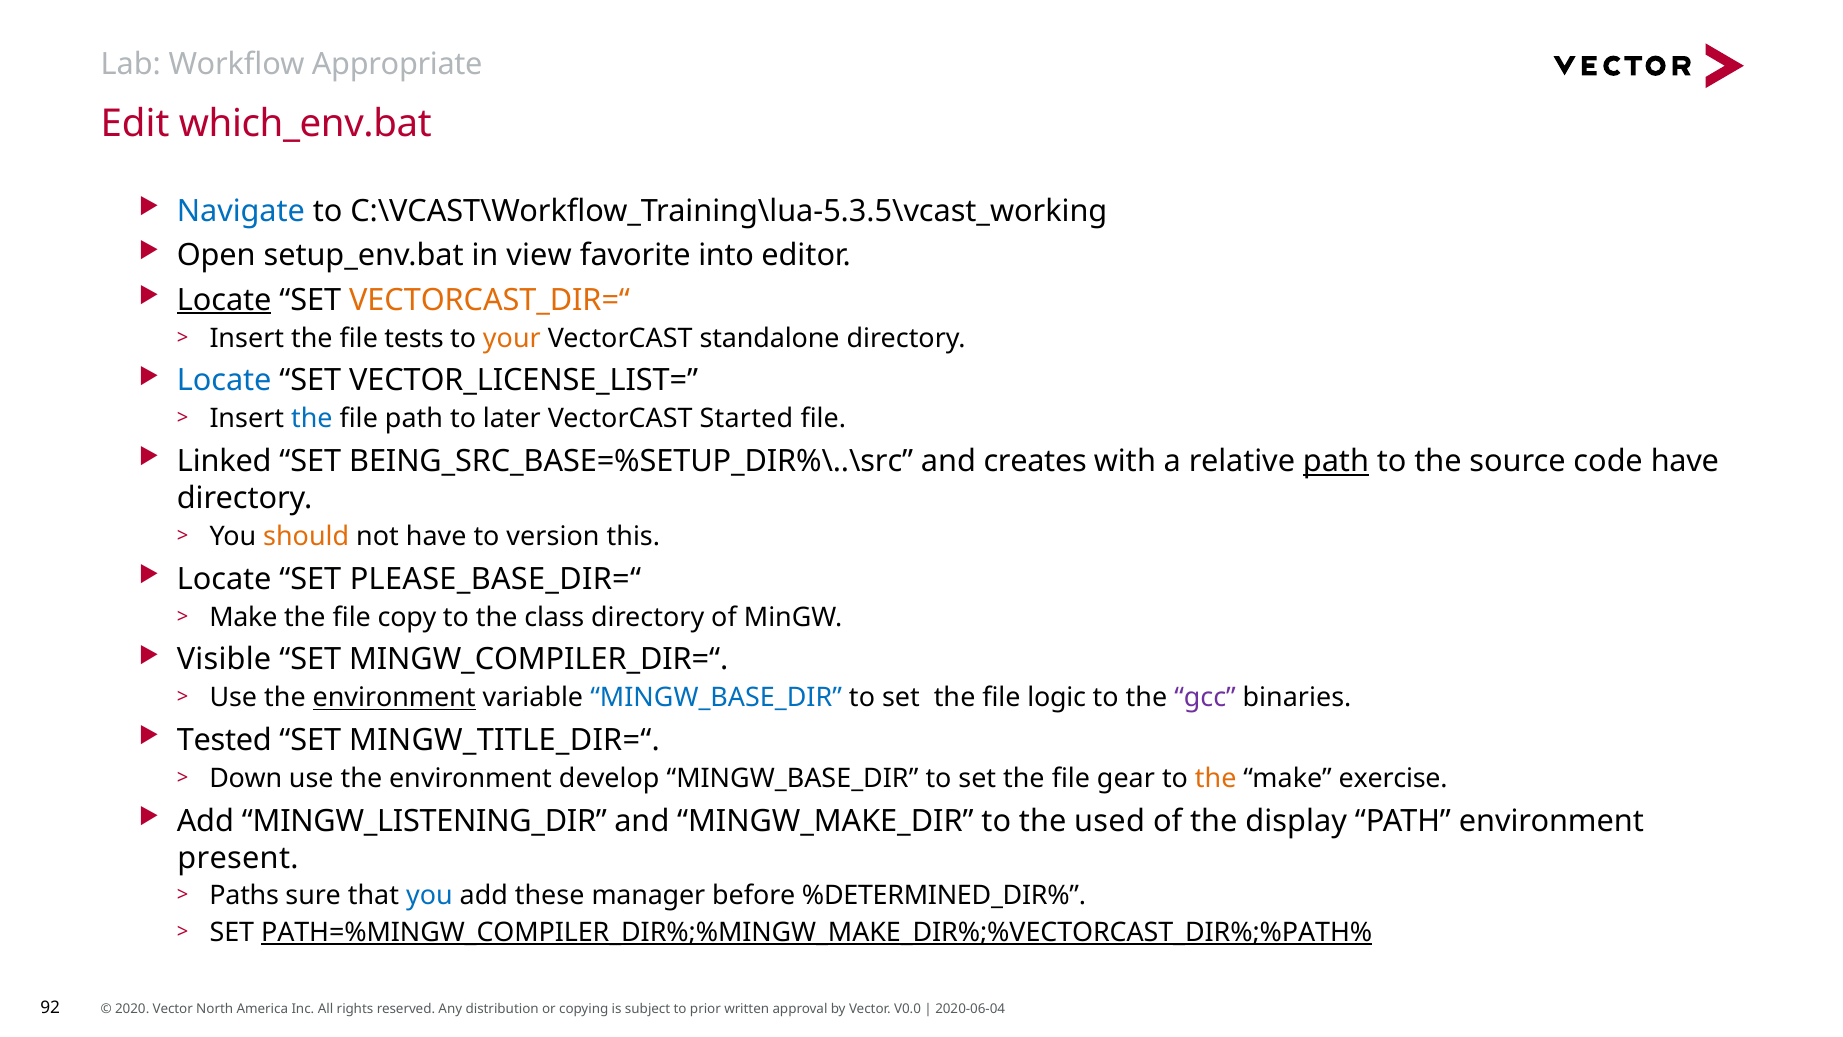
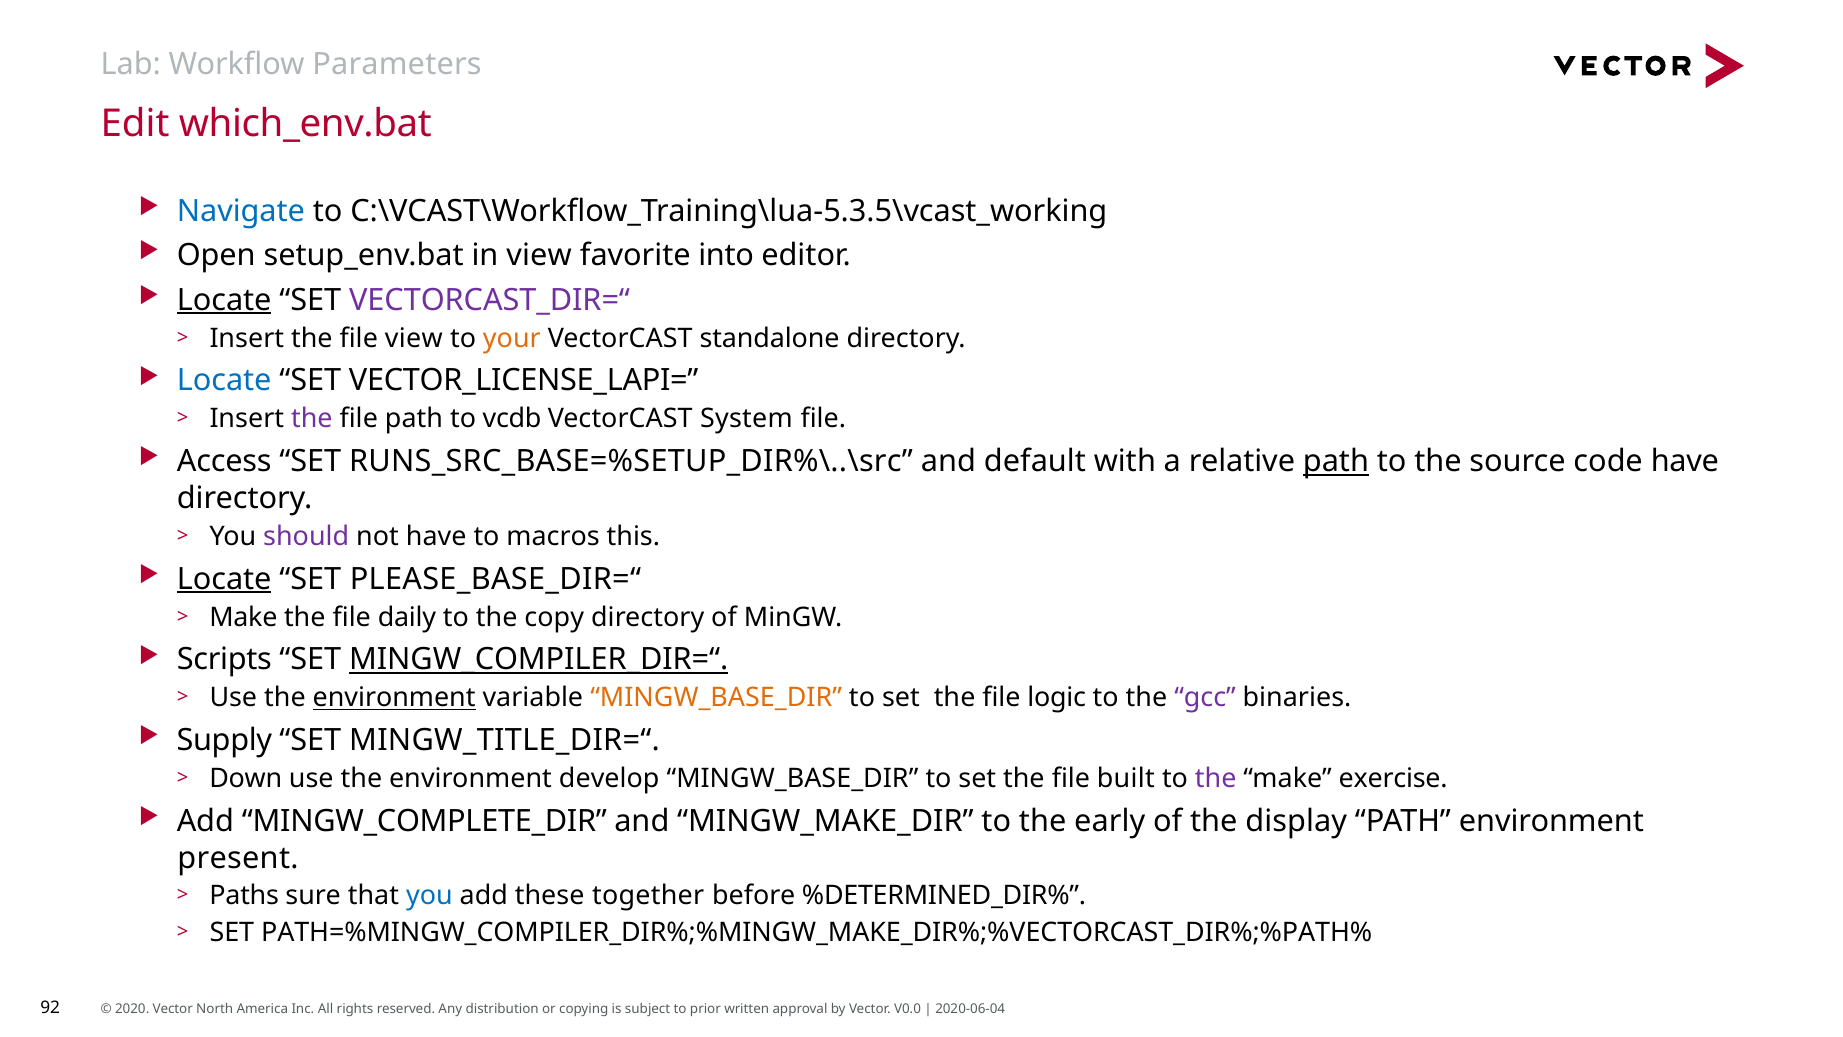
Appropriate: Appropriate -> Parameters
VECTORCAST_DIR=“ colour: orange -> purple
file tests: tests -> view
VECTOR_LICENSE_LIST=: VECTOR_LICENSE_LIST= -> VECTOR_LICENSE_LAPI=
the at (312, 419) colour: blue -> purple
later: later -> vcdb
Started: Started -> System
Linked: Linked -> Access
BEING_SRC_BASE=%SETUP_DIR%\..\src: BEING_SRC_BASE=%SETUP_DIR%\..\src -> RUNS_SRC_BASE=%SETUP_DIR%\..\src
creates: creates -> default
should colour: orange -> purple
version: version -> macros
Locate at (224, 579) underline: none -> present
copy: copy -> daily
class: class -> copy
Visible: Visible -> Scripts
MINGW_COMPILER_DIR=“ underline: none -> present
MINGW_BASE_DIR at (716, 698) colour: blue -> orange
Tested: Tested -> Supply
gear: gear -> built
the at (1216, 778) colour: orange -> purple
MINGW_LISTENING_DIR: MINGW_LISTENING_DIR -> MINGW_COMPLETE_DIR
used: used -> early
manager: manager -> together
PATH=%MINGW_COMPILER_DIR%;%MINGW_MAKE_DIR%;%VECTORCAST_DIR%;%PATH% underline: present -> none
